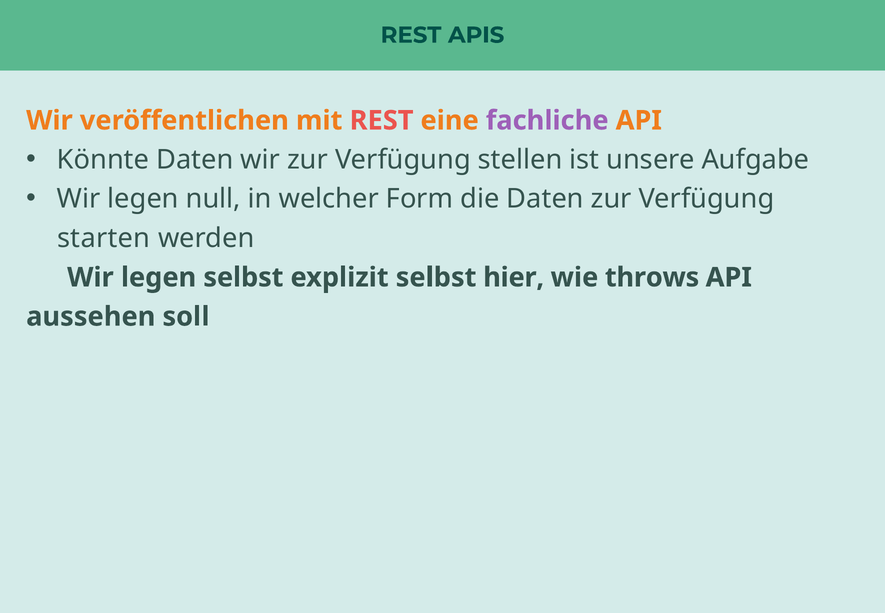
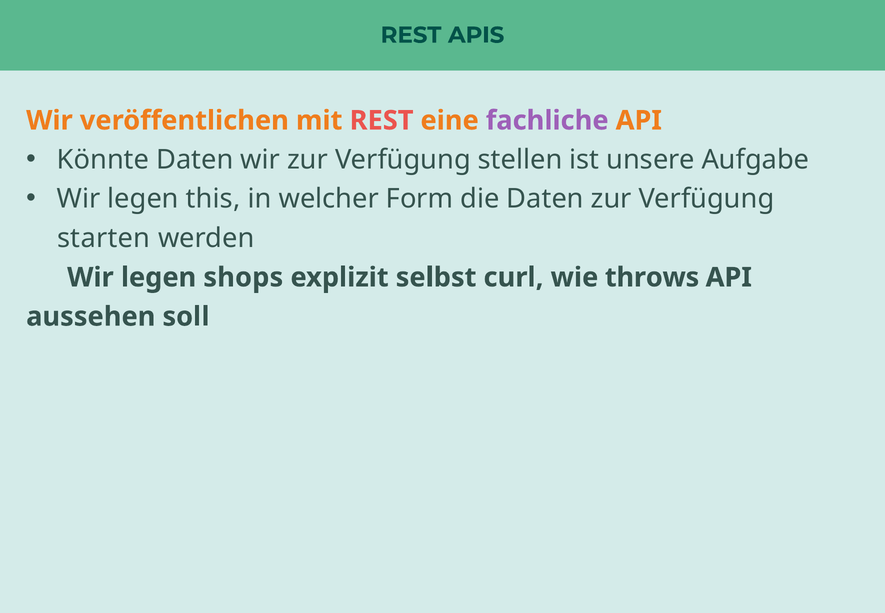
null: null -> this
legen selbst: selbst -> shops
hier: hier -> curl
